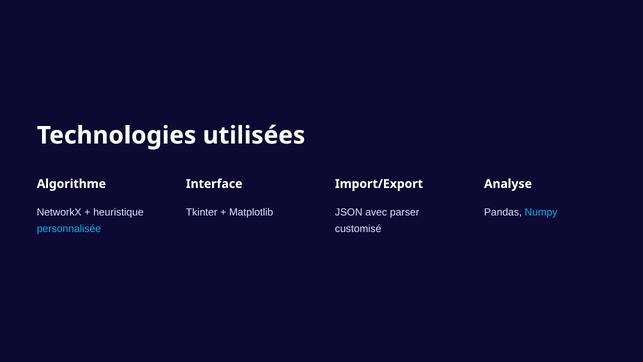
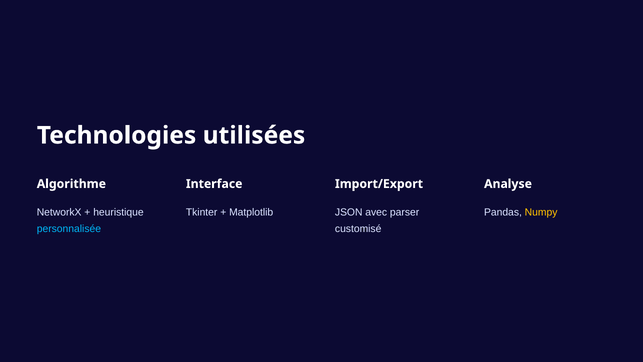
Numpy colour: light blue -> yellow
